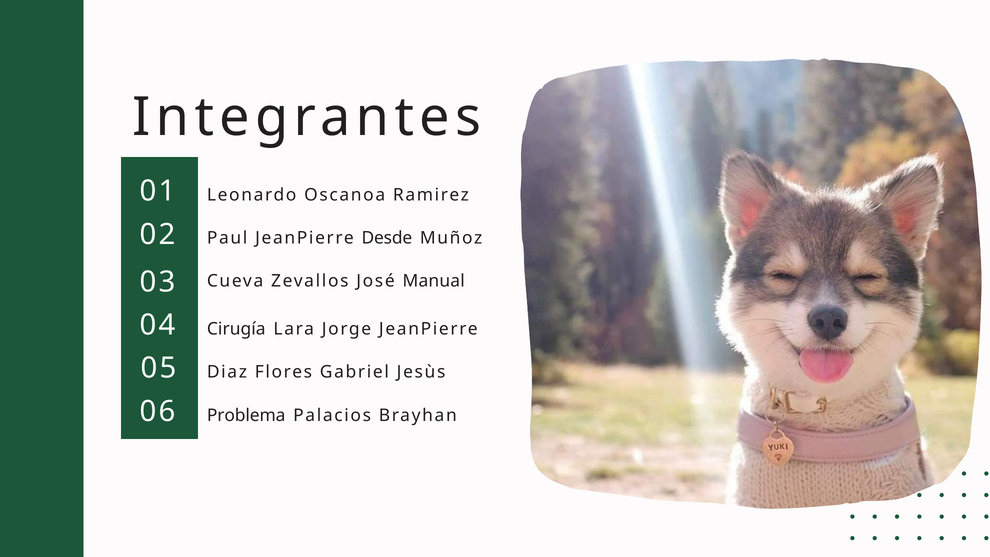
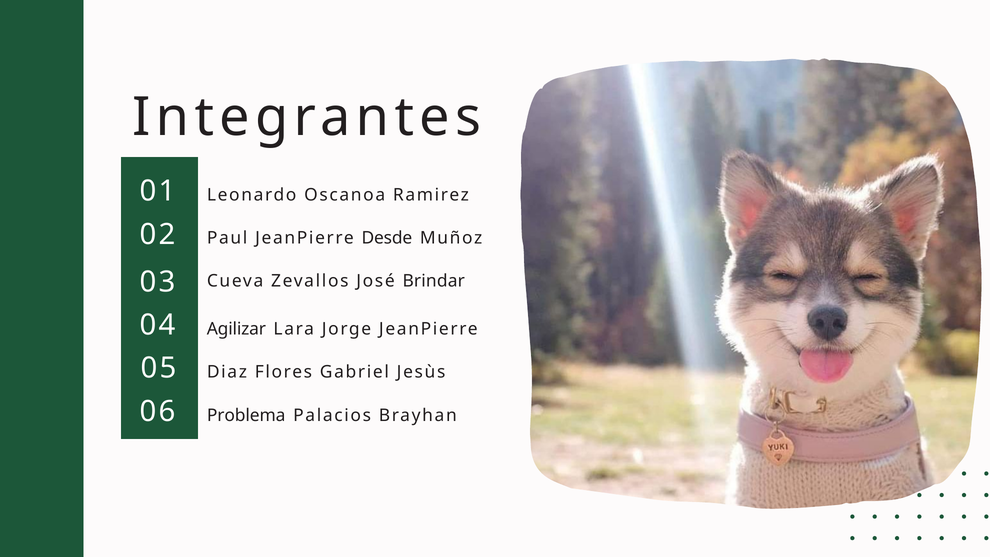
Manual: Manual -> Brindar
Cirugía: Cirugía -> Agilizar
